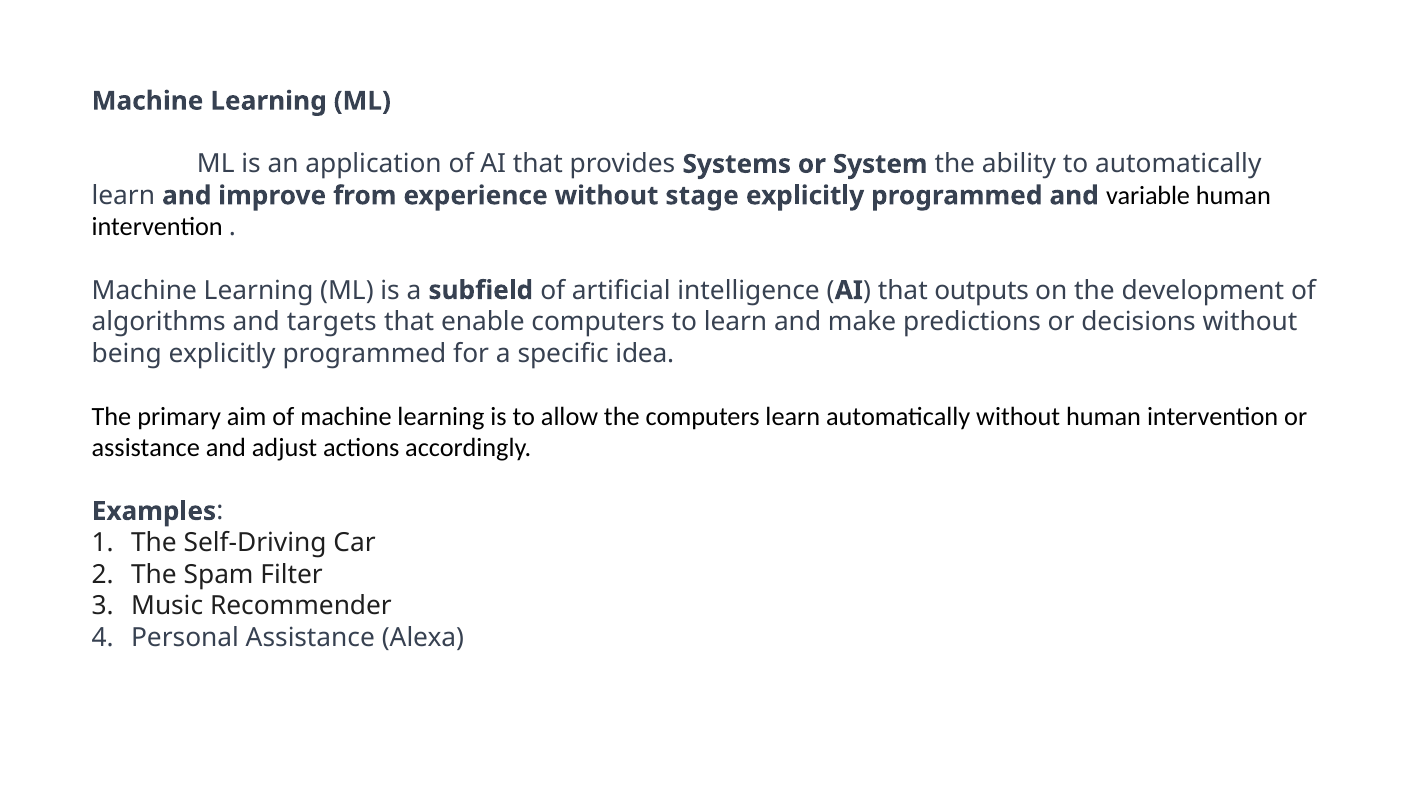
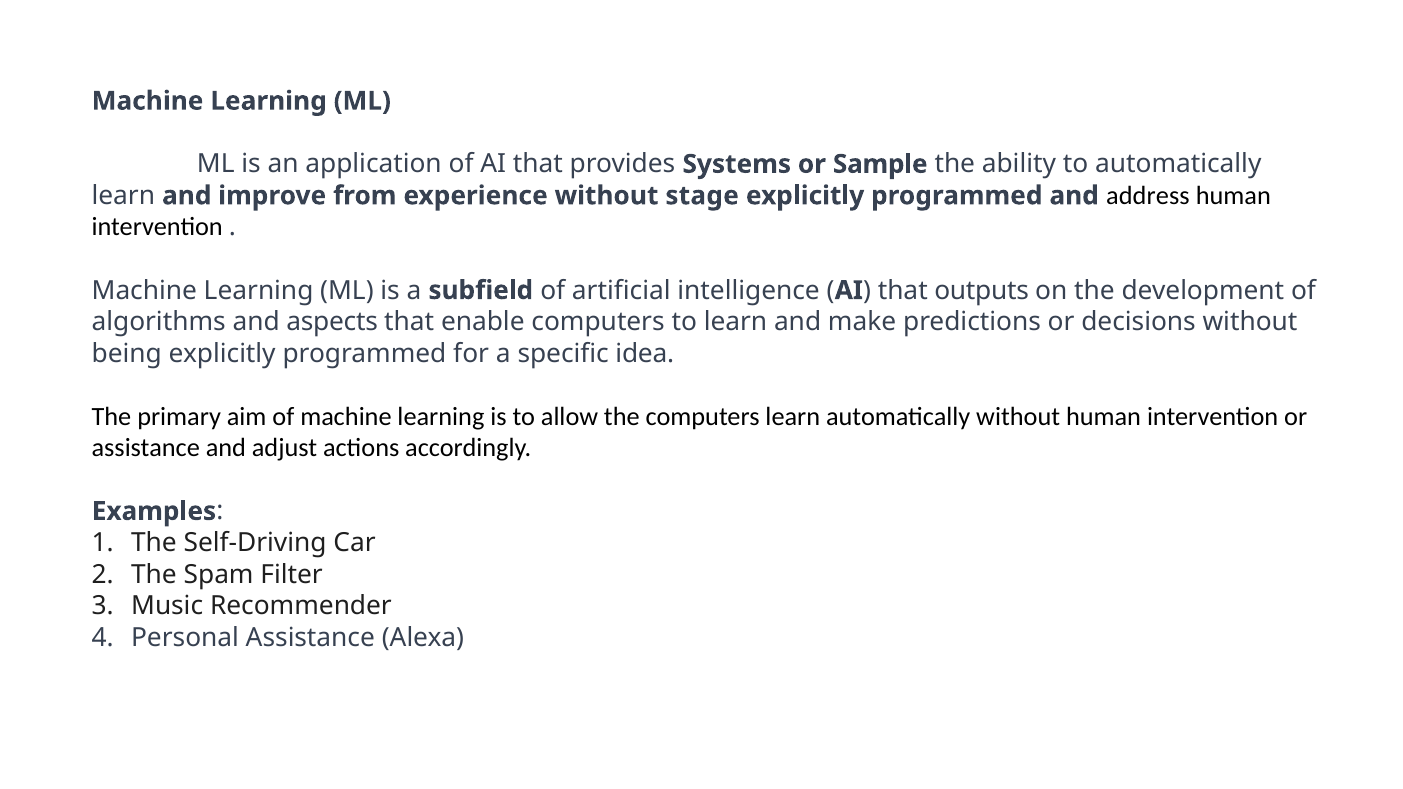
System: System -> Sample
variable: variable -> address
targets: targets -> aspects
